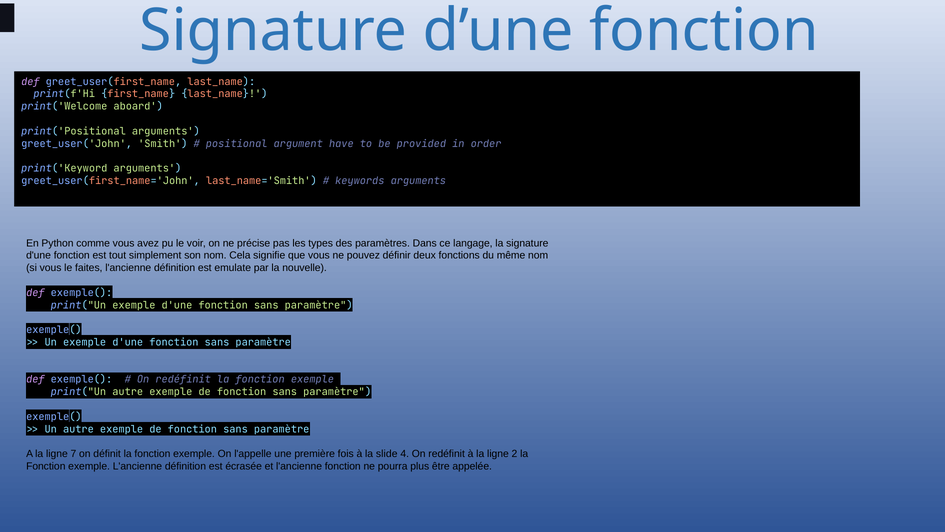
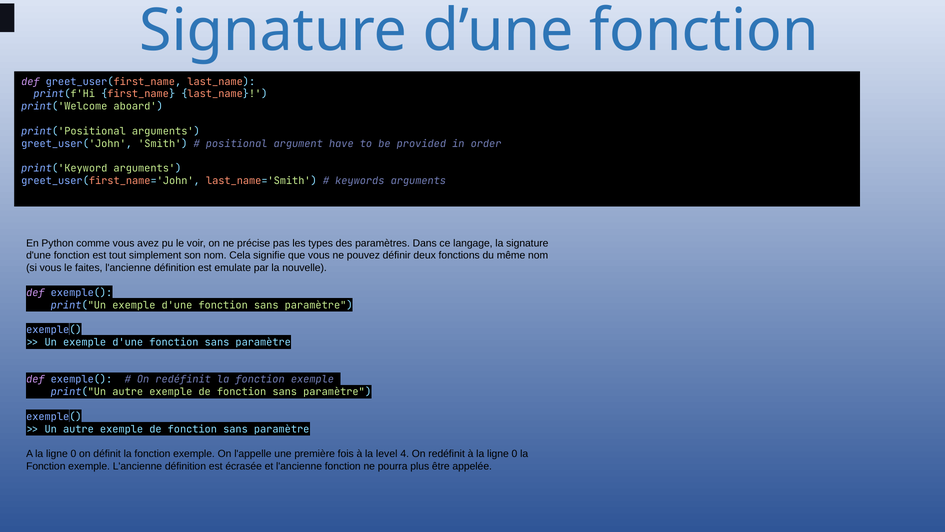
A la ligne 7: 7 -> 0
slide: slide -> level
à la ligne 2: 2 -> 0
